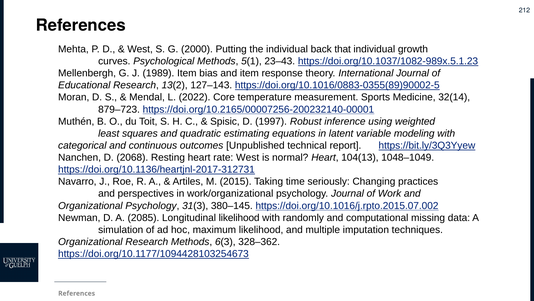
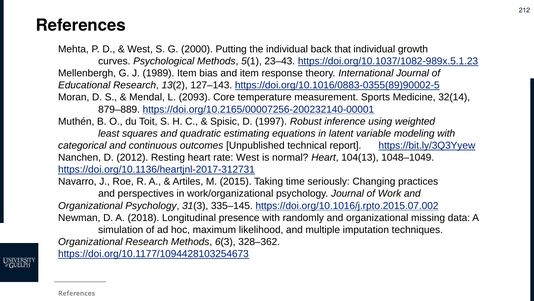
2022: 2022 -> 2093
879–723: 879–723 -> 879–889
2068: 2068 -> 2012
380–145: 380–145 -> 335–145
2085: 2085 -> 2018
Longitudinal likelihood: likelihood -> presence
randomly and computational: computational -> organizational
